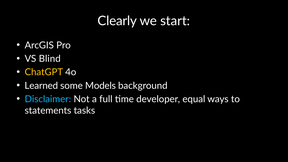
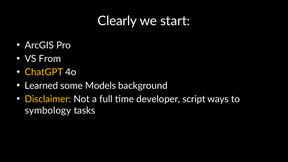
Blind: Blind -> From
Disclaimer colour: light blue -> yellow
equal: equal -> script
statements: statements -> symbology
